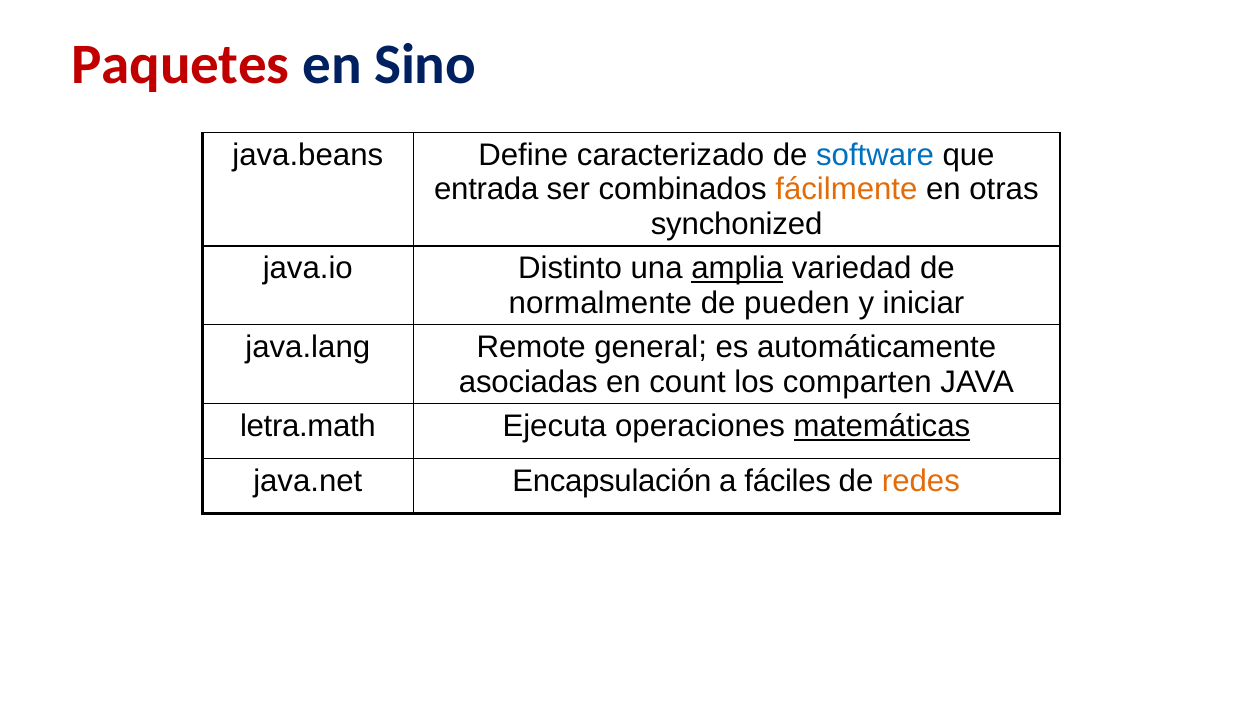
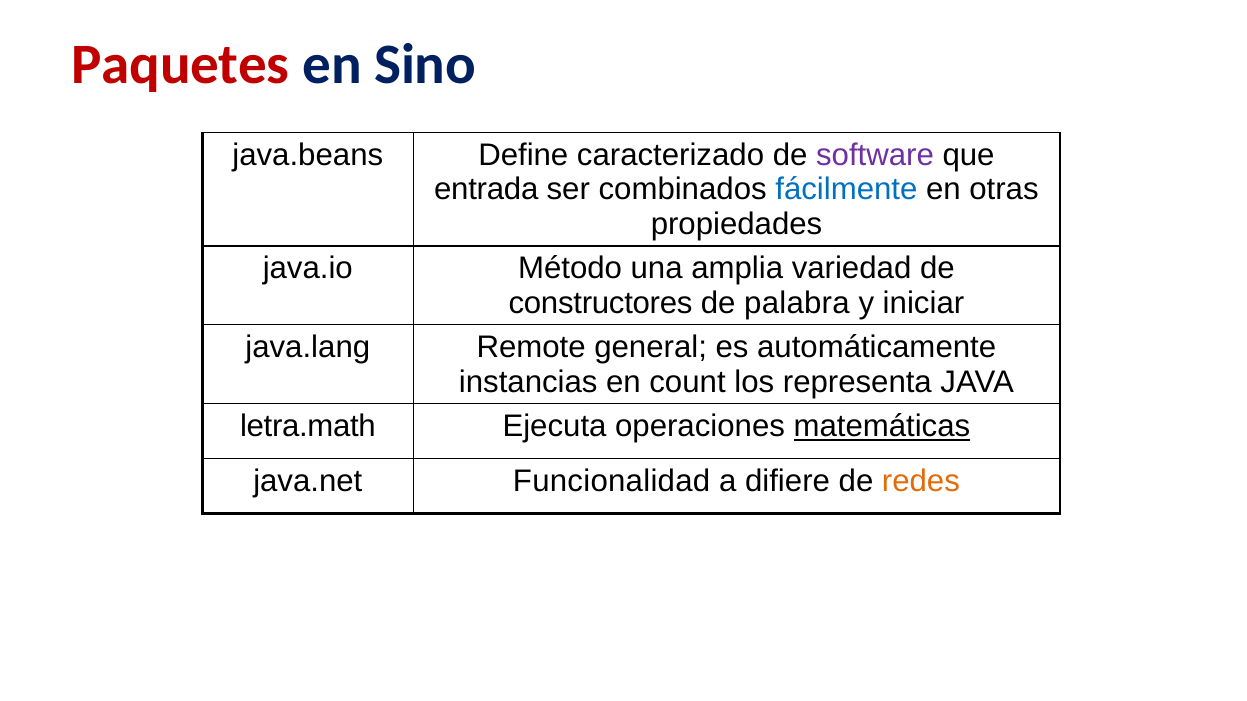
software colour: blue -> purple
fácilmente colour: orange -> blue
synchonized: synchonized -> propiedades
Distinto: Distinto -> Método
amplia underline: present -> none
normalmente: normalmente -> constructores
pueden: pueden -> palabra
asociadas: asociadas -> instancias
comparten: comparten -> representa
Encapsulación: Encapsulación -> Funcionalidad
fáciles: fáciles -> difiere
